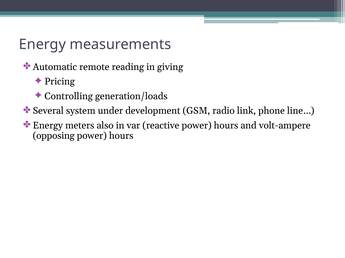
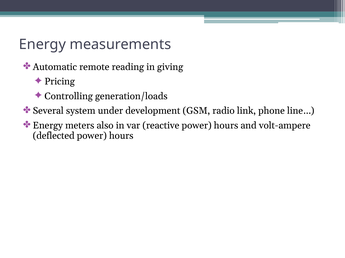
opposing: opposing -> deflected
